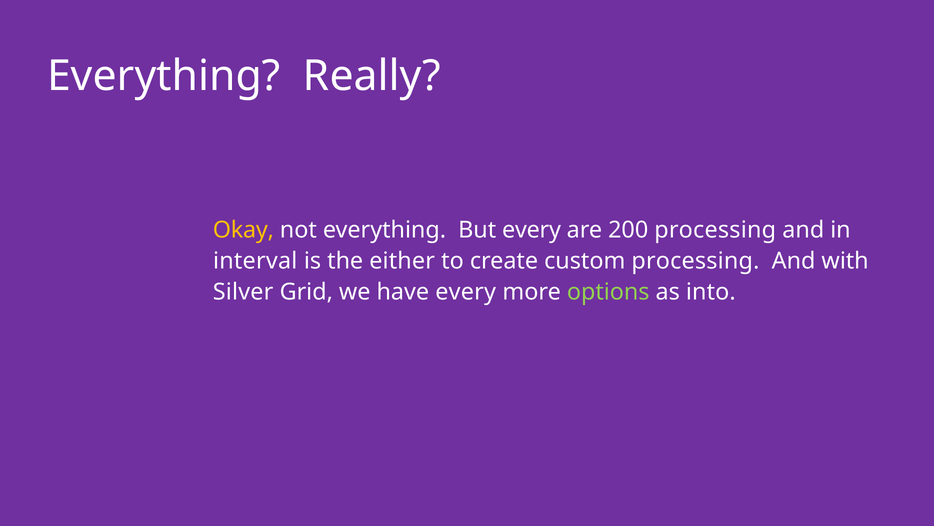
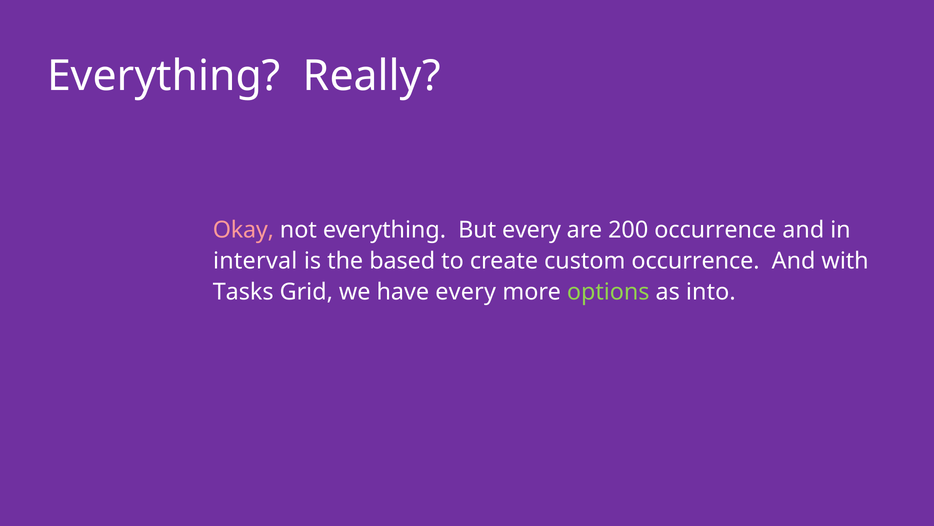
Okay colour: yellow -> pink
200 processing: processing -> occurrence
either: either -> based
custom processing: processing -> occurrence
Silver: Silver -> Tasks
